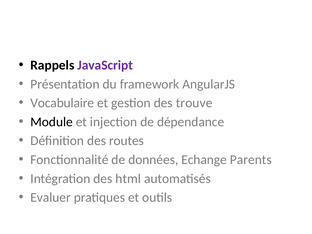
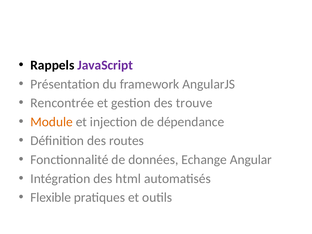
Vocabulaire: Vocabulaire -> Rencontrée
Module colour: black -> orange
Parents: Parents -> Angular
Evaluer: Evaluer -> Flexible
